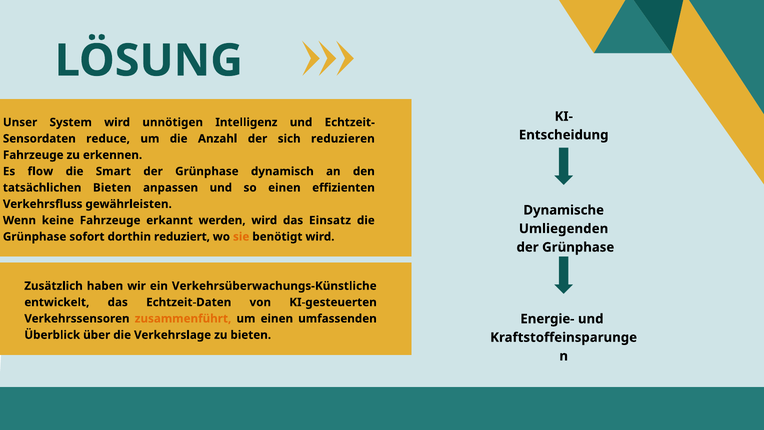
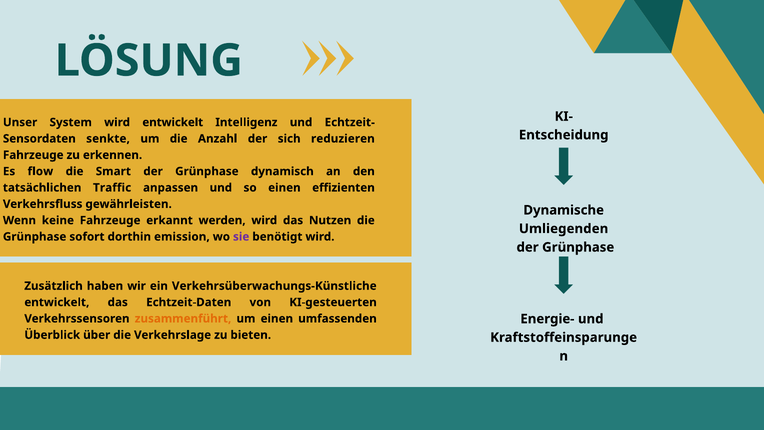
wird unnötigen: unnötigen -> entwickelt
reduce: reduce -> senkte
tatsächlichen Bieten: Bieten -> Traffic
Einsatz: Einsatz -> Nutzen
reduziert: reduziert -> emission
sie colour: orange -> purple
